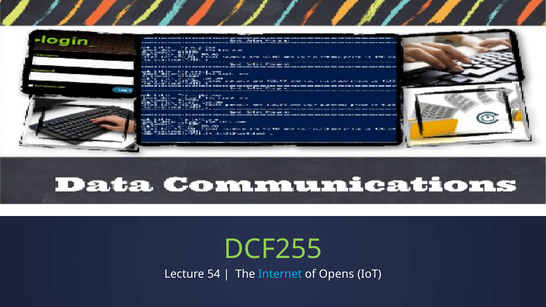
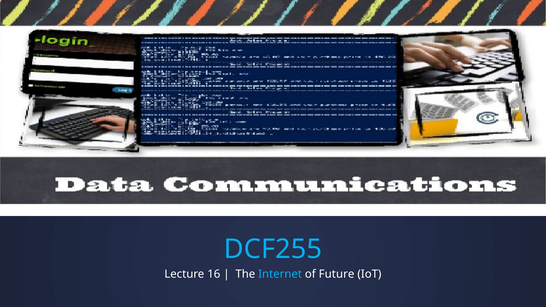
DCF255 colour: light green -> light blue
54: 54 -> 16
Opens: Opens -> Future
